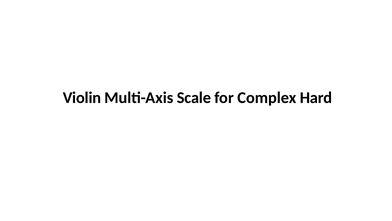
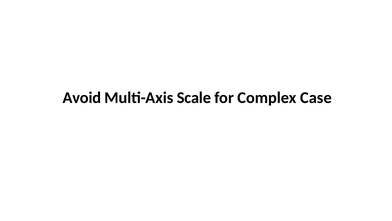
Violin: Violin -> Avoid
Hard: Hard -> Case
